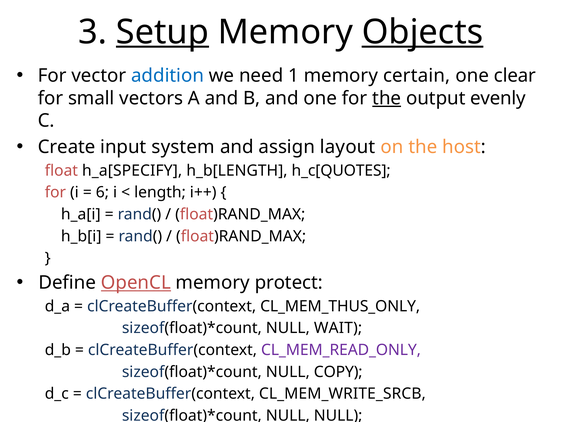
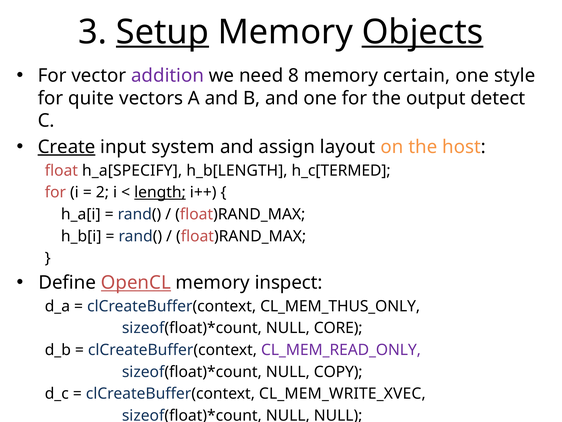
addition colour: blue -> purple
1: 1 -> 8
clear: clear -> style
small: small -> quite
the at (387, 98) underline: present -> none
evenly: evenly -> detect
Create underline: none -> present
h_c[QUOTES: h_c[QUOTES -> h_c[TERMED
6: 6 -> 2
length underline: none -> present
protect: protect -> inspect
WAIT: WAIT -> CORE
CL_MEM_WRITE_SRCB: CL_MEM_WRITE_SRCB -> CL_MEM_WRITE_XVEC
